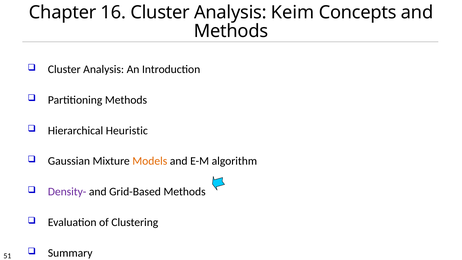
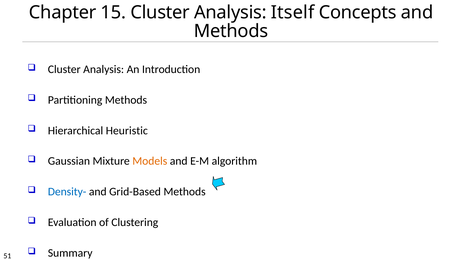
16: 16 -> 15
Keim: Keim -> Itself
Density- colour: purple -> blue
